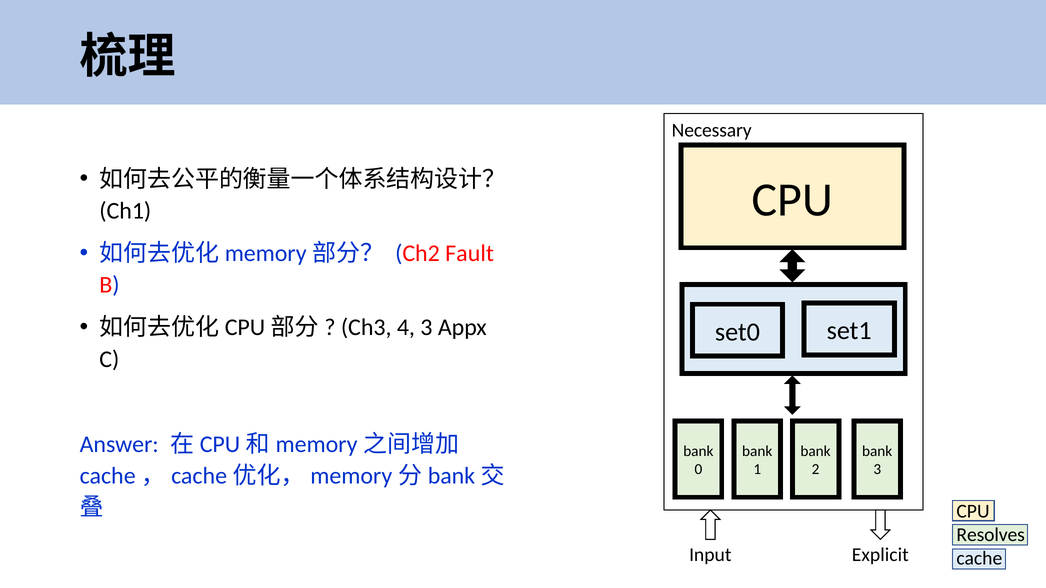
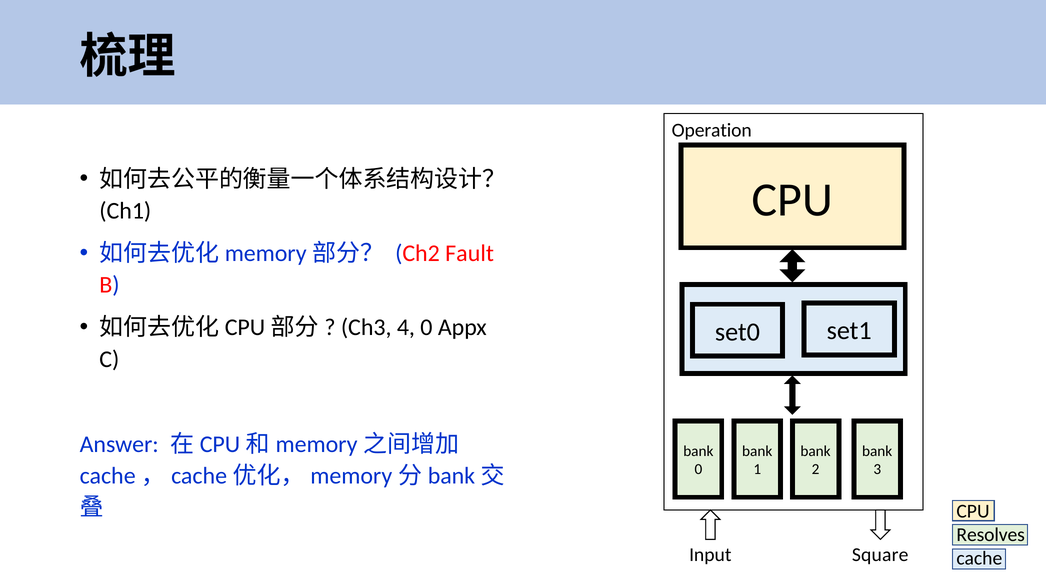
Necessary: Necessary -> Operation
4 3: 3 -> 0
Explicit: Explicit -> Square
